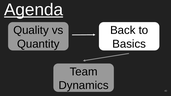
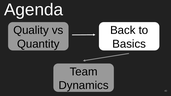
Agenda underline: present -> none
